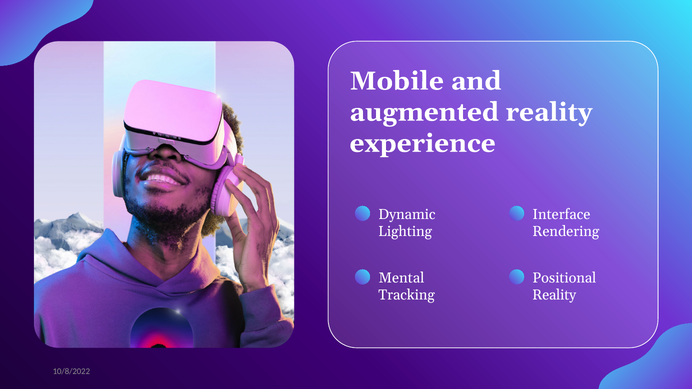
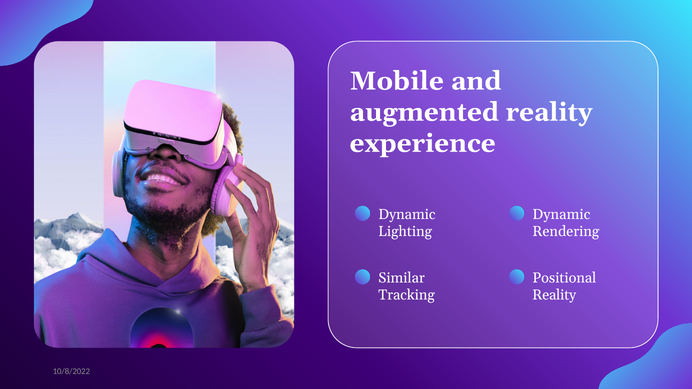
Interface at (561, 214): Interface -> Dynamic
Mental: Mental -> Similar
